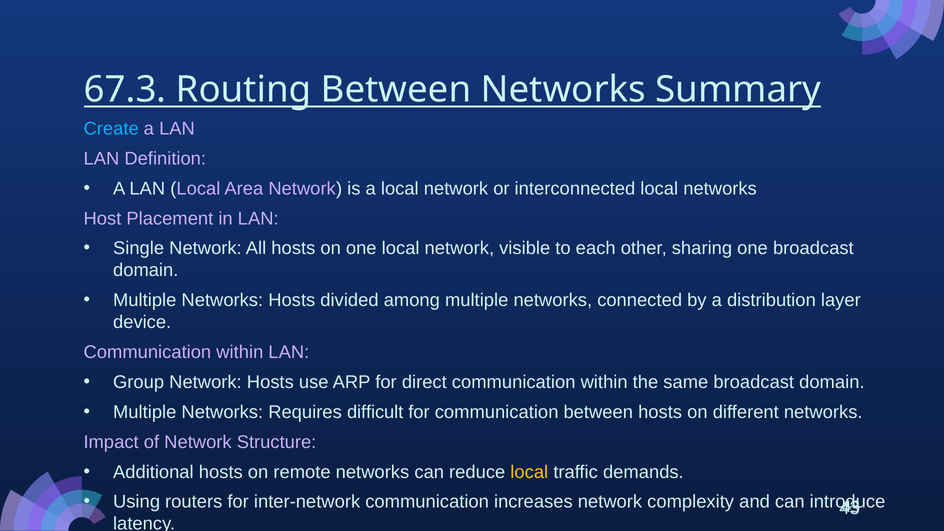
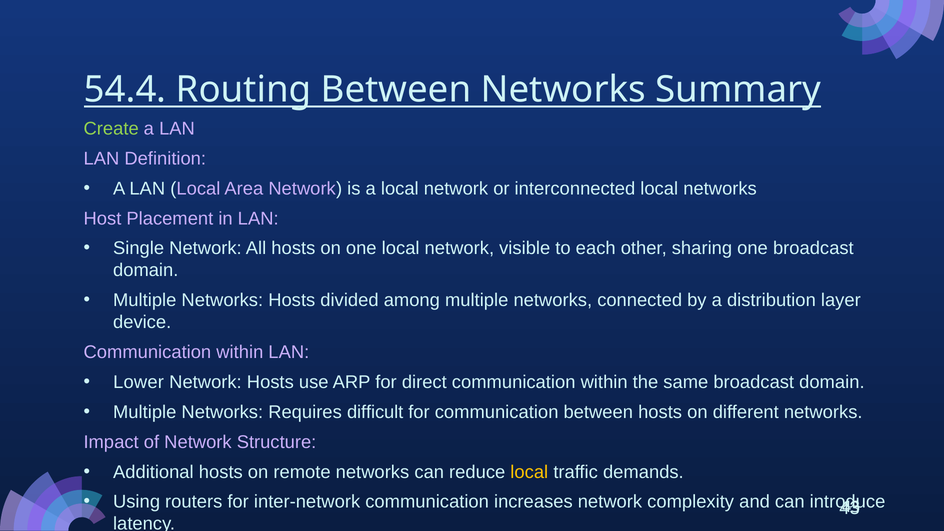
67.3: 67.3 -> 54.4
Create colour: light blue -> light green
Group: Group -> Lower
